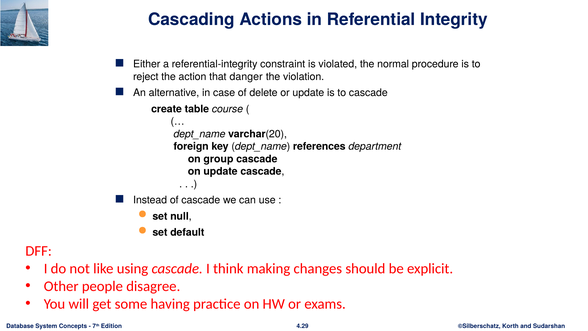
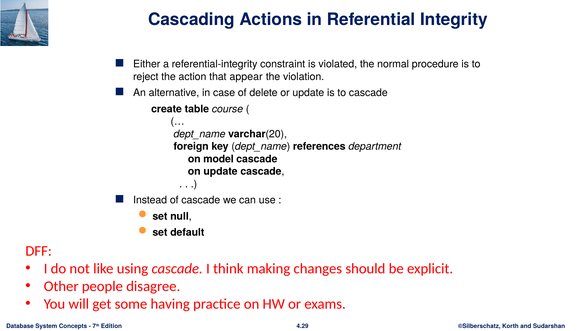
danger: danger -> appear
group: group -> model
